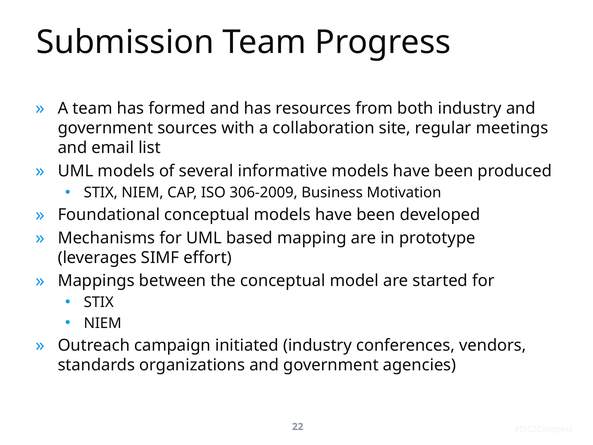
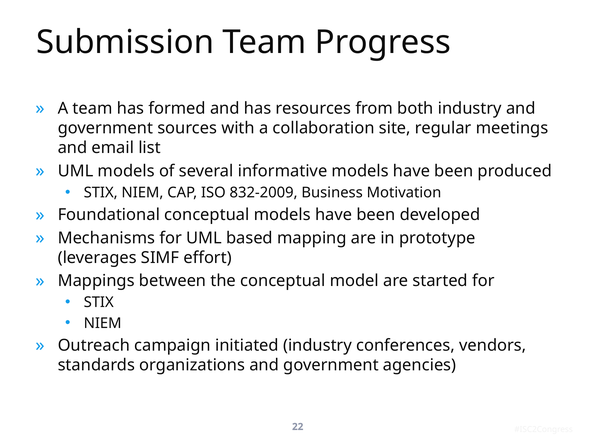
306-2009: 306-2009 -> 832-2009
